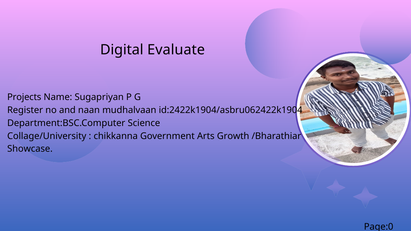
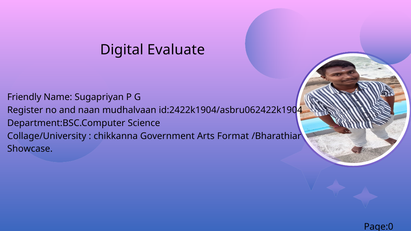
Projects: Projects -> Friendly
Growth: Growth -> Format
